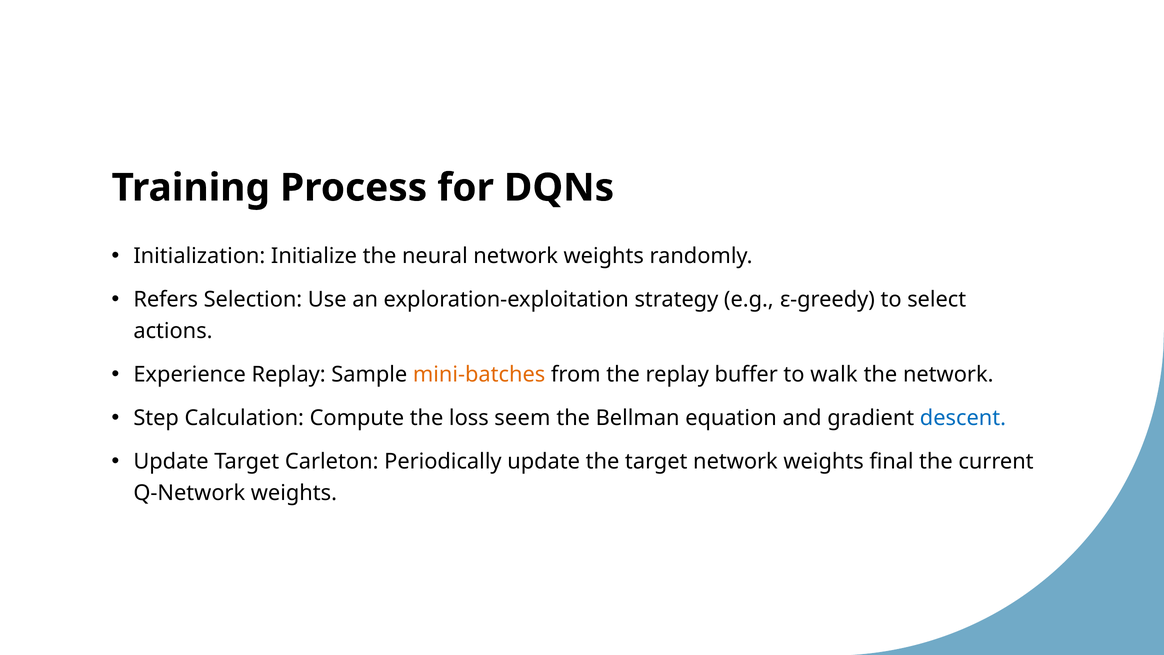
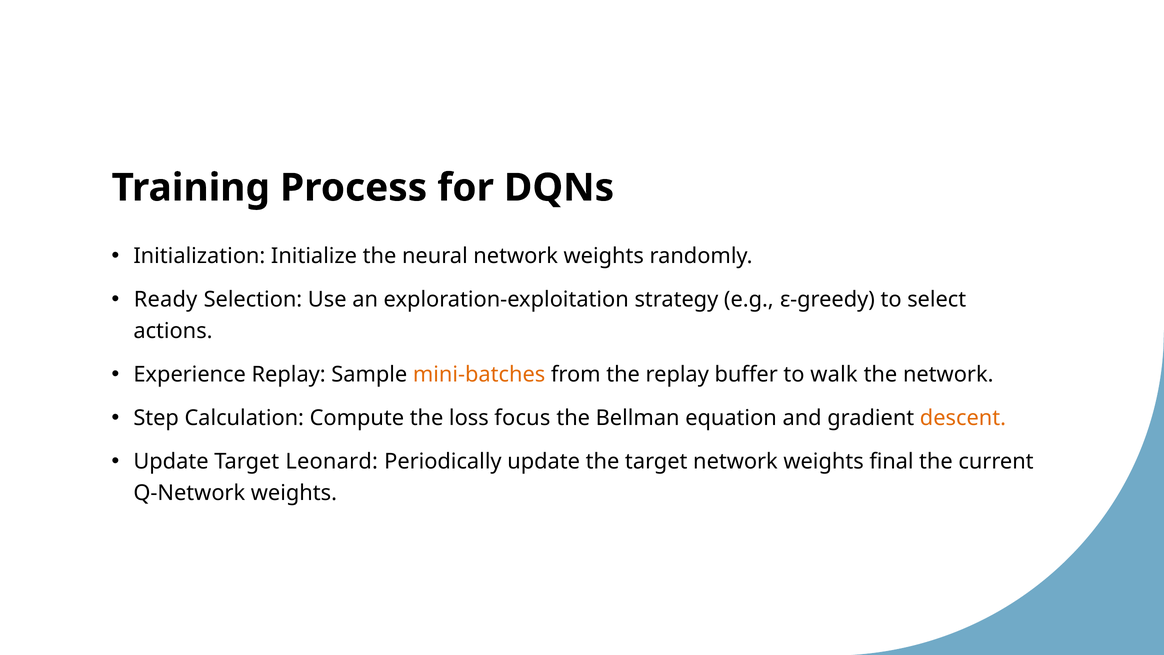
Refers: Refers -> Ready
seem: seem -> focus
descent colour: blue -> orange
Carleton: Carleton -> Leonard
